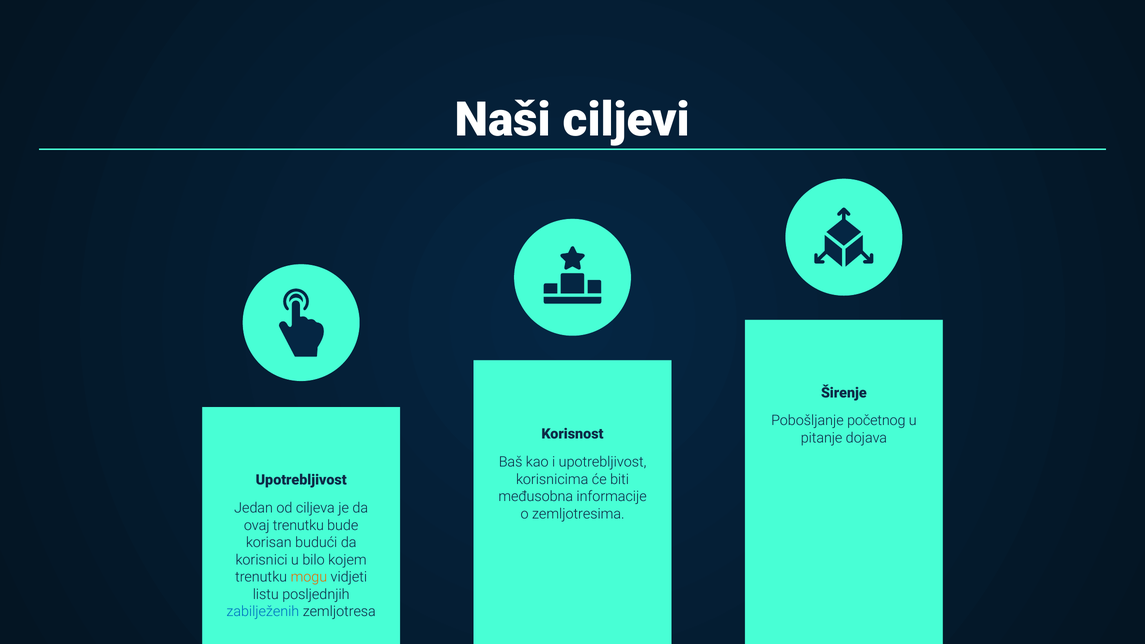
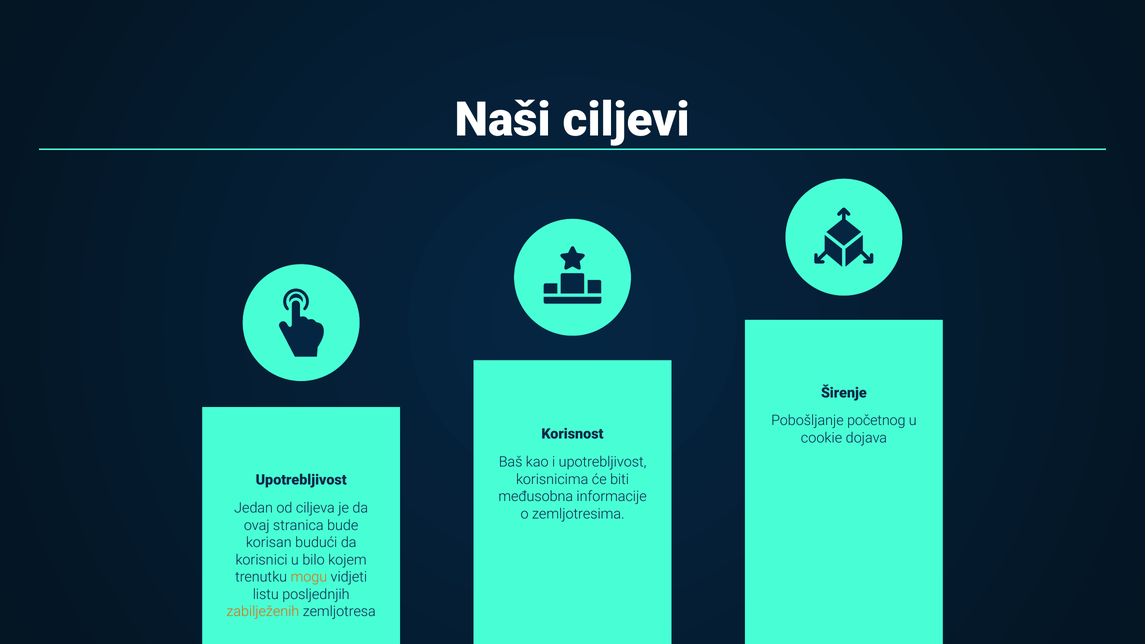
pitanje: pitanje -> cookie
ovaj trenutku: trenutku -> stranica
zabilježenih colour: blue -> orange
